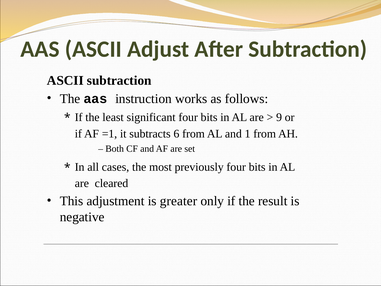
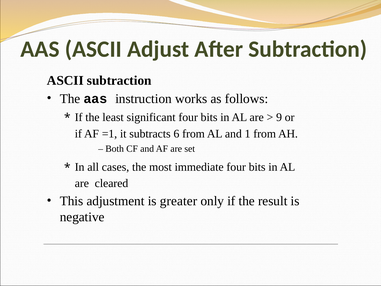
previously: previously -> immediate
